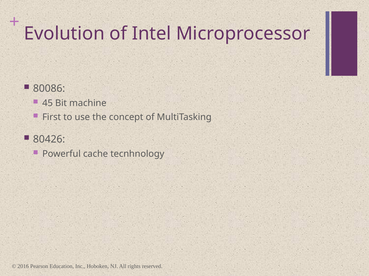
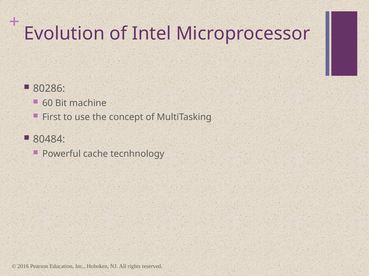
80086: 80086 -> 80286
45: 45 -> 60
80426: 80426 -> 80484
